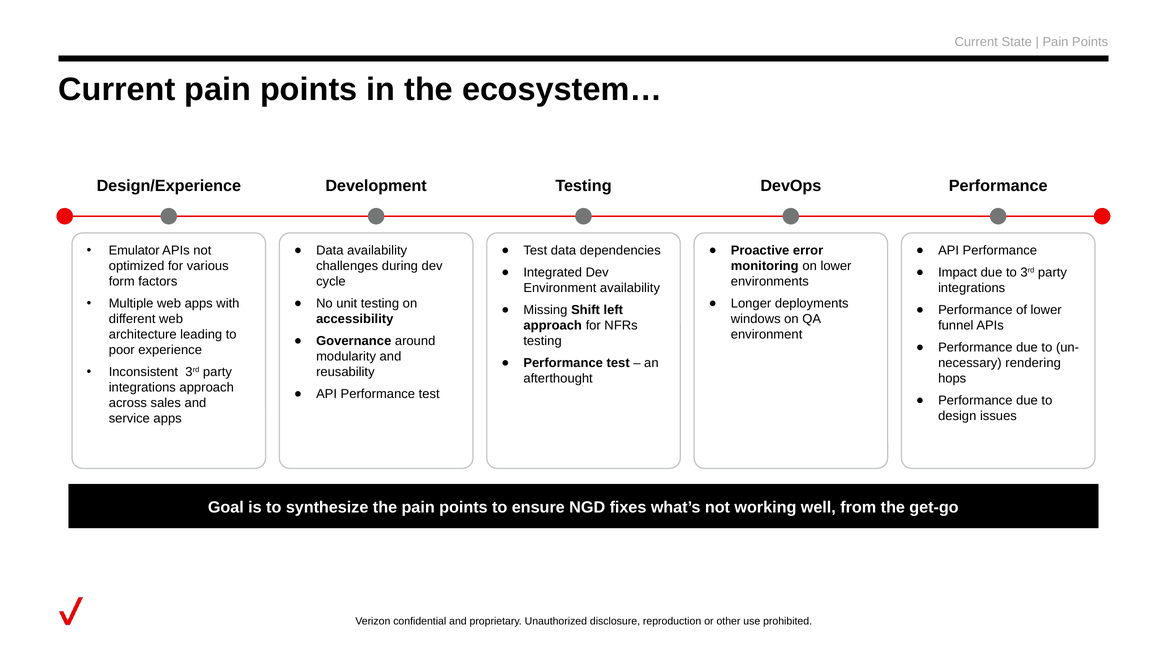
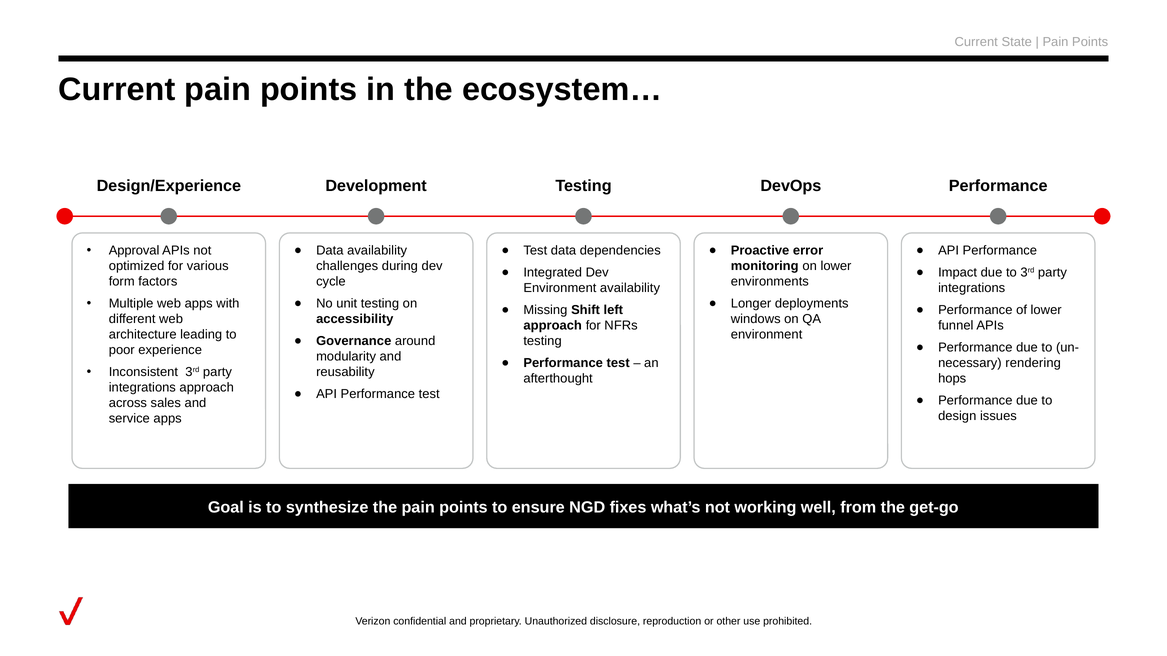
Emulator: Emulator -> Approval
